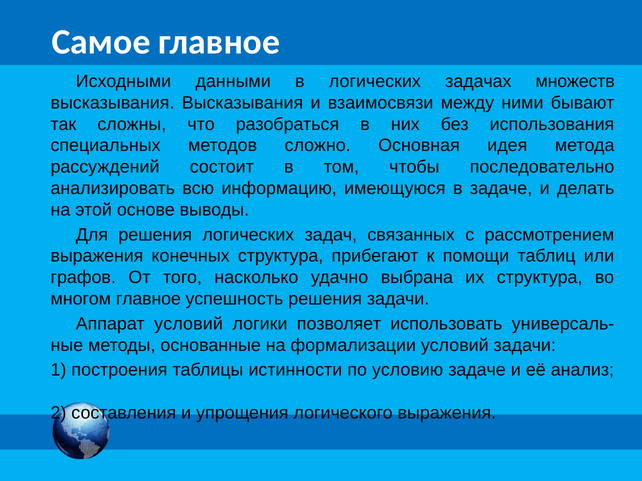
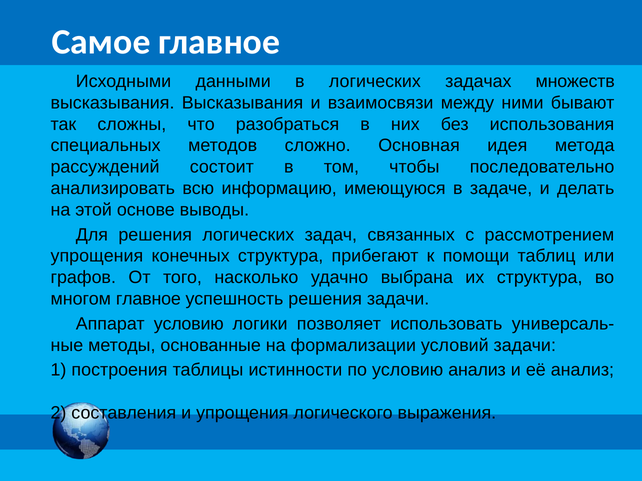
выражения at (97, 256): выражения -> упрощения
Аппарат условий: условий -> условию
условию задаче: задаче -> анализ
